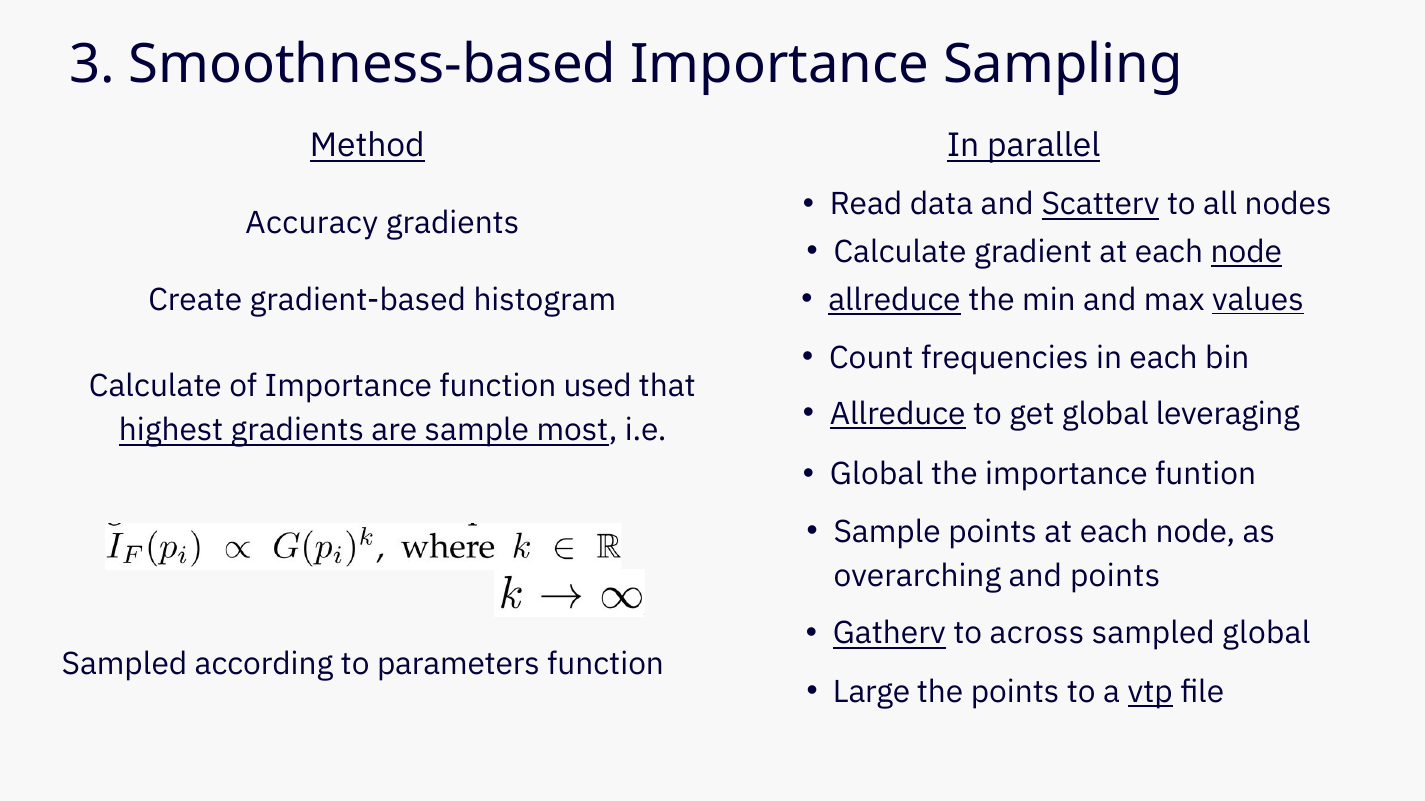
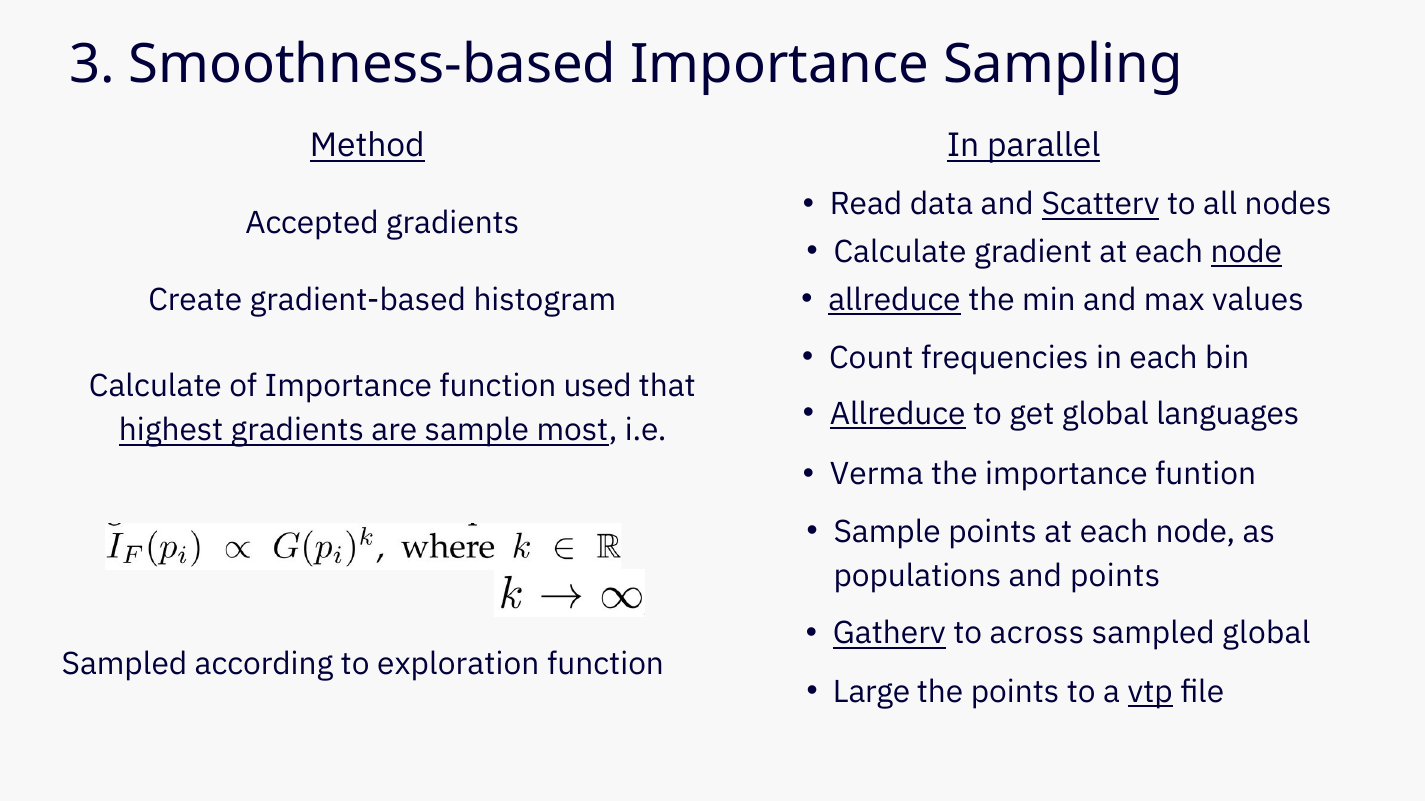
Accuracy: Accuracy -> Accepted
values underline: present -> none
leveraging: leveraging -> languages
Global at (877, 475): Global -> Verma
overarching: overarching -> populations
parameters: parameters -> exploration
